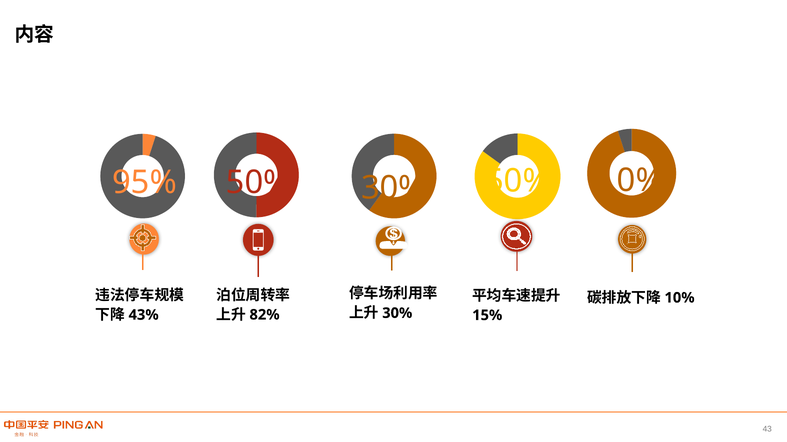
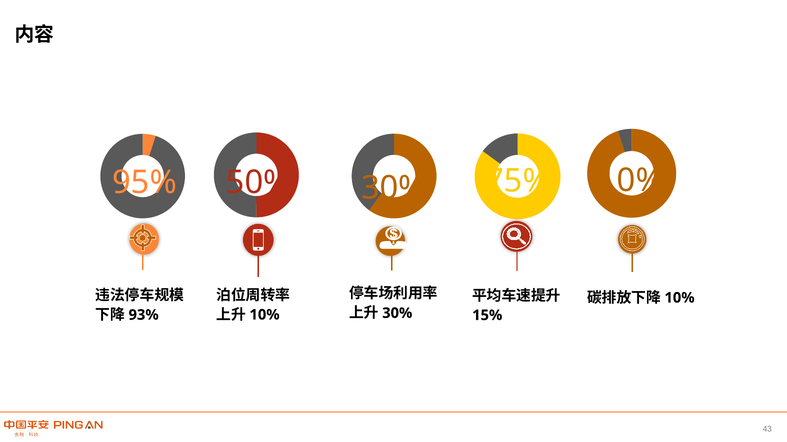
50% 50%: 50% -> 75%
82% at (265, 315): 82% -> 10%
43%: 43% -> 93%
